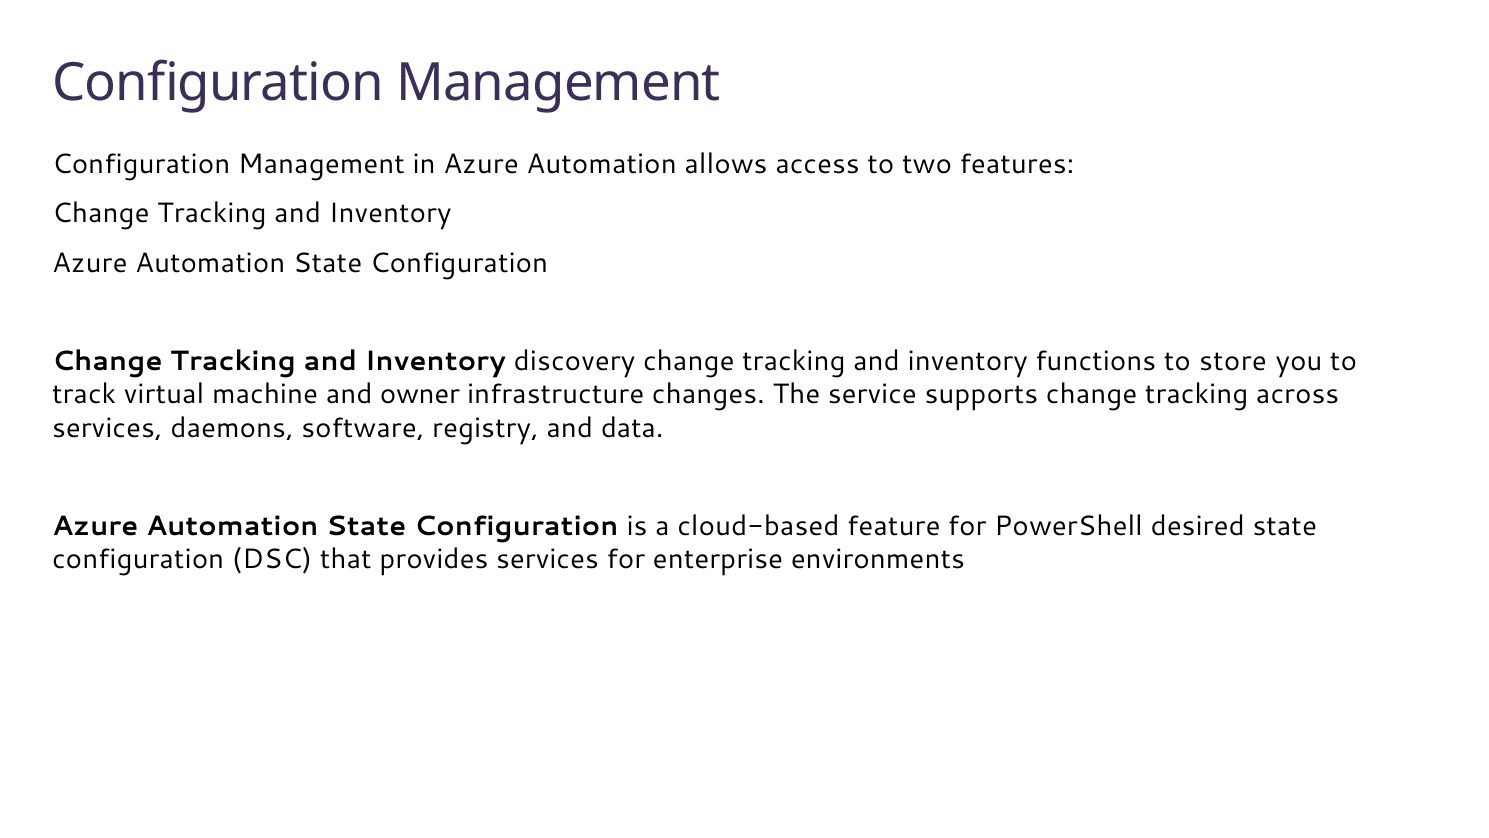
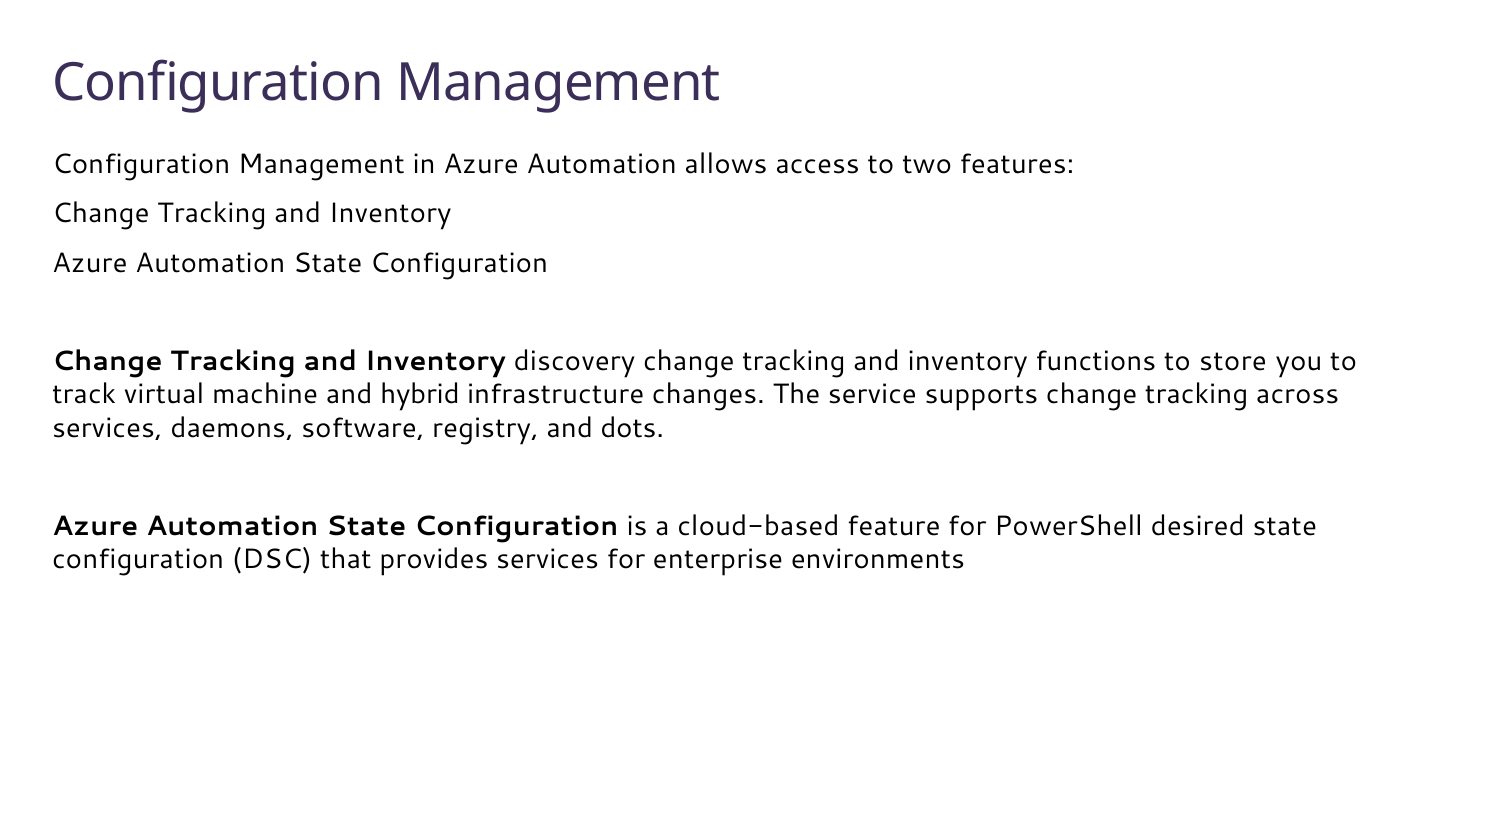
owner: owner -> hybrid
data: data -> dots
